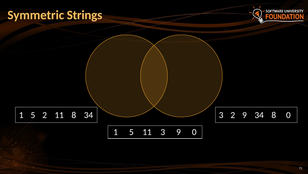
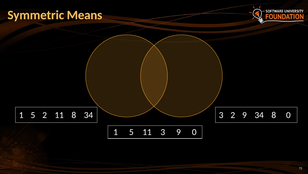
Strings: Strings -> Means
